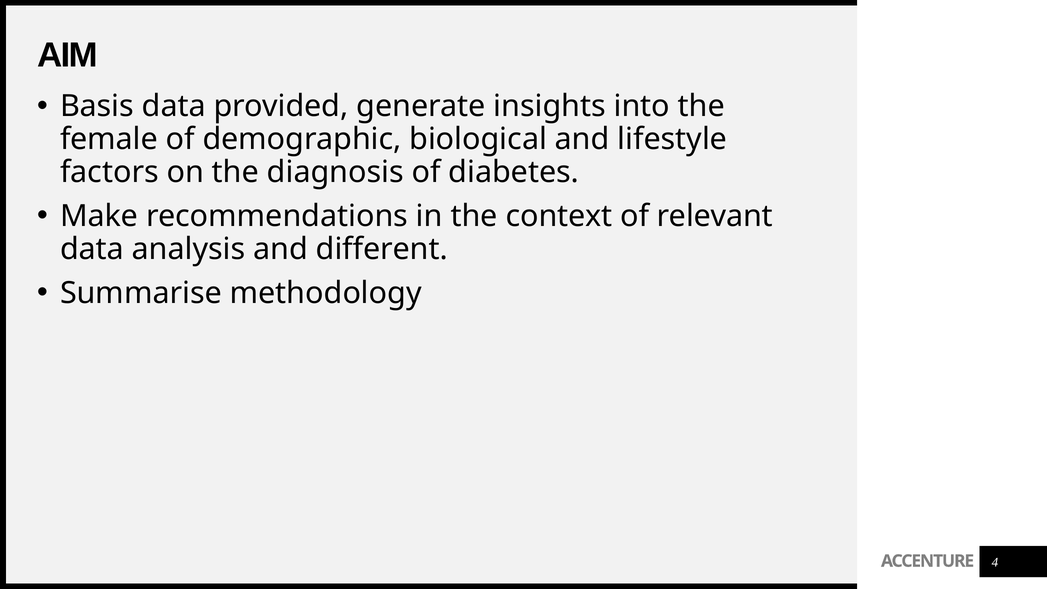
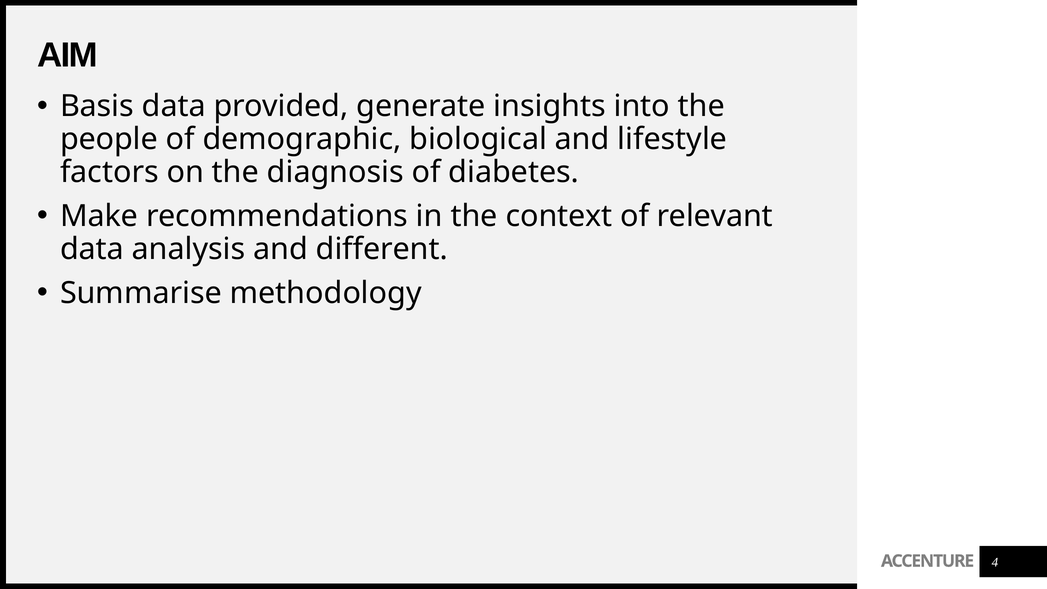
female: female -> people
